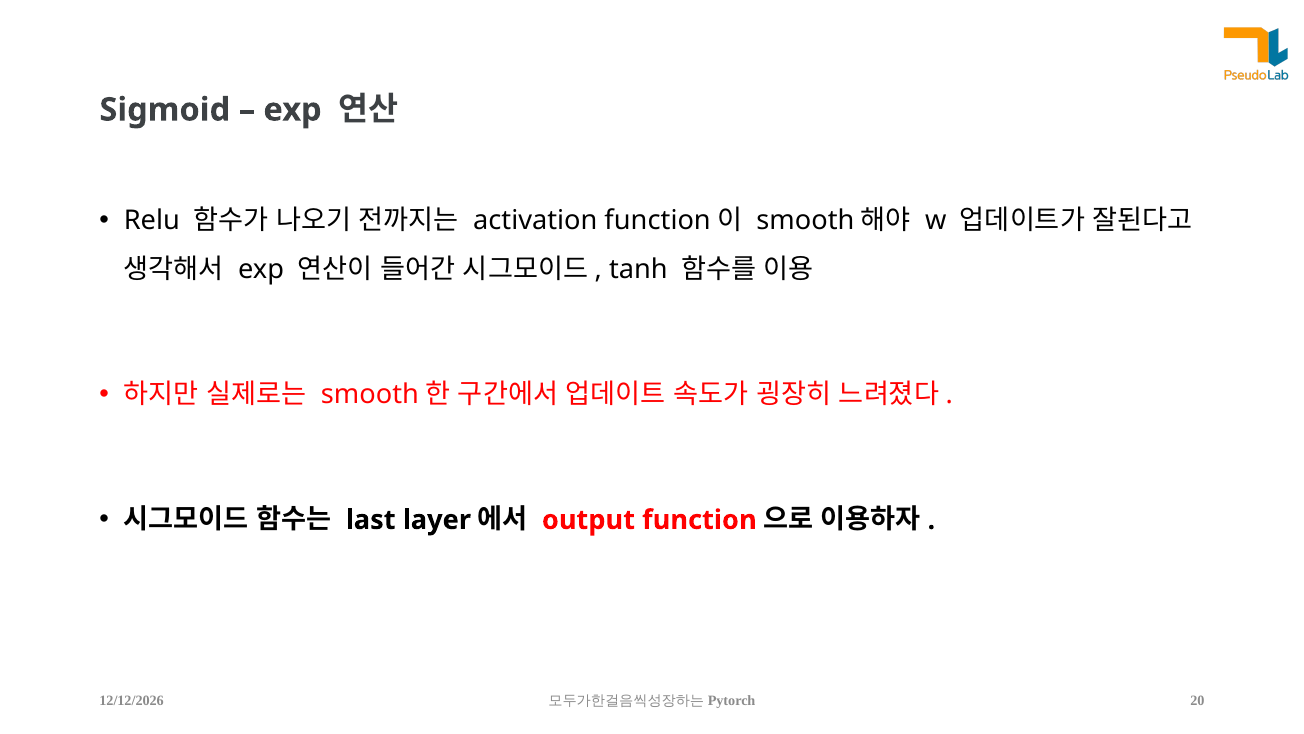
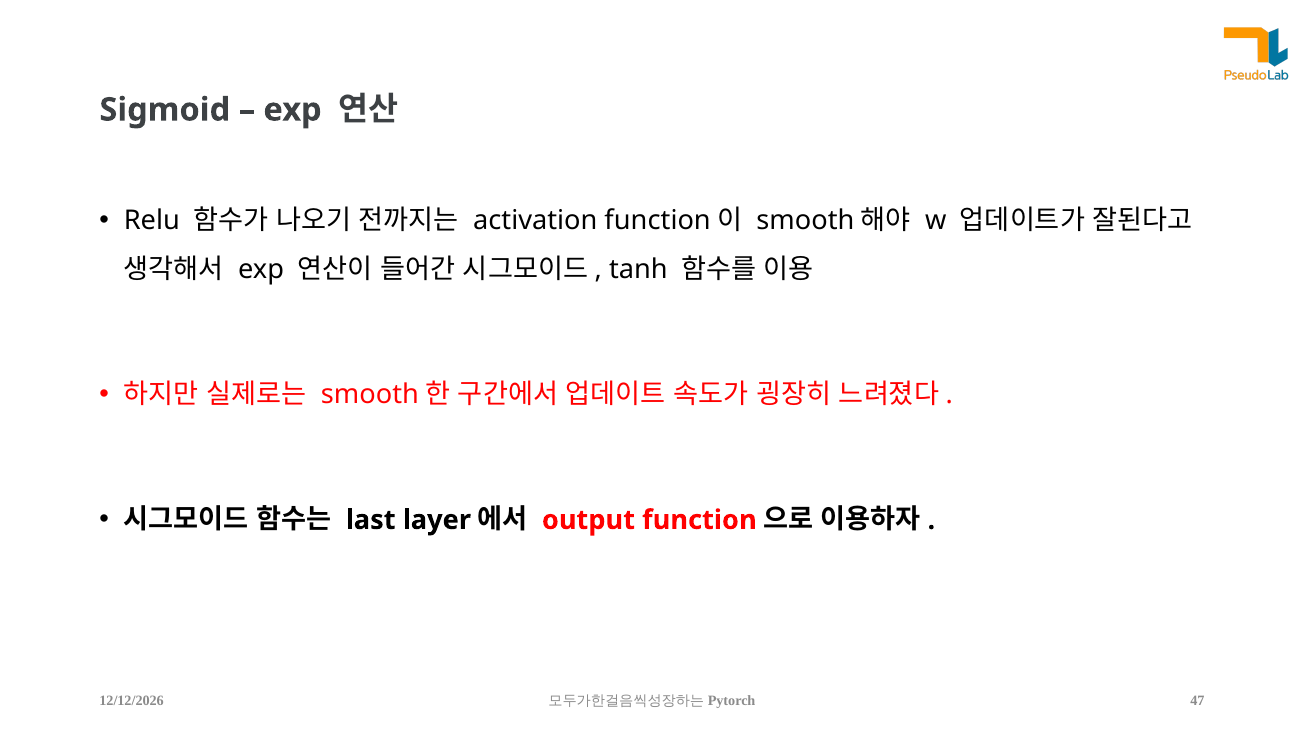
20: 20 -> 47
